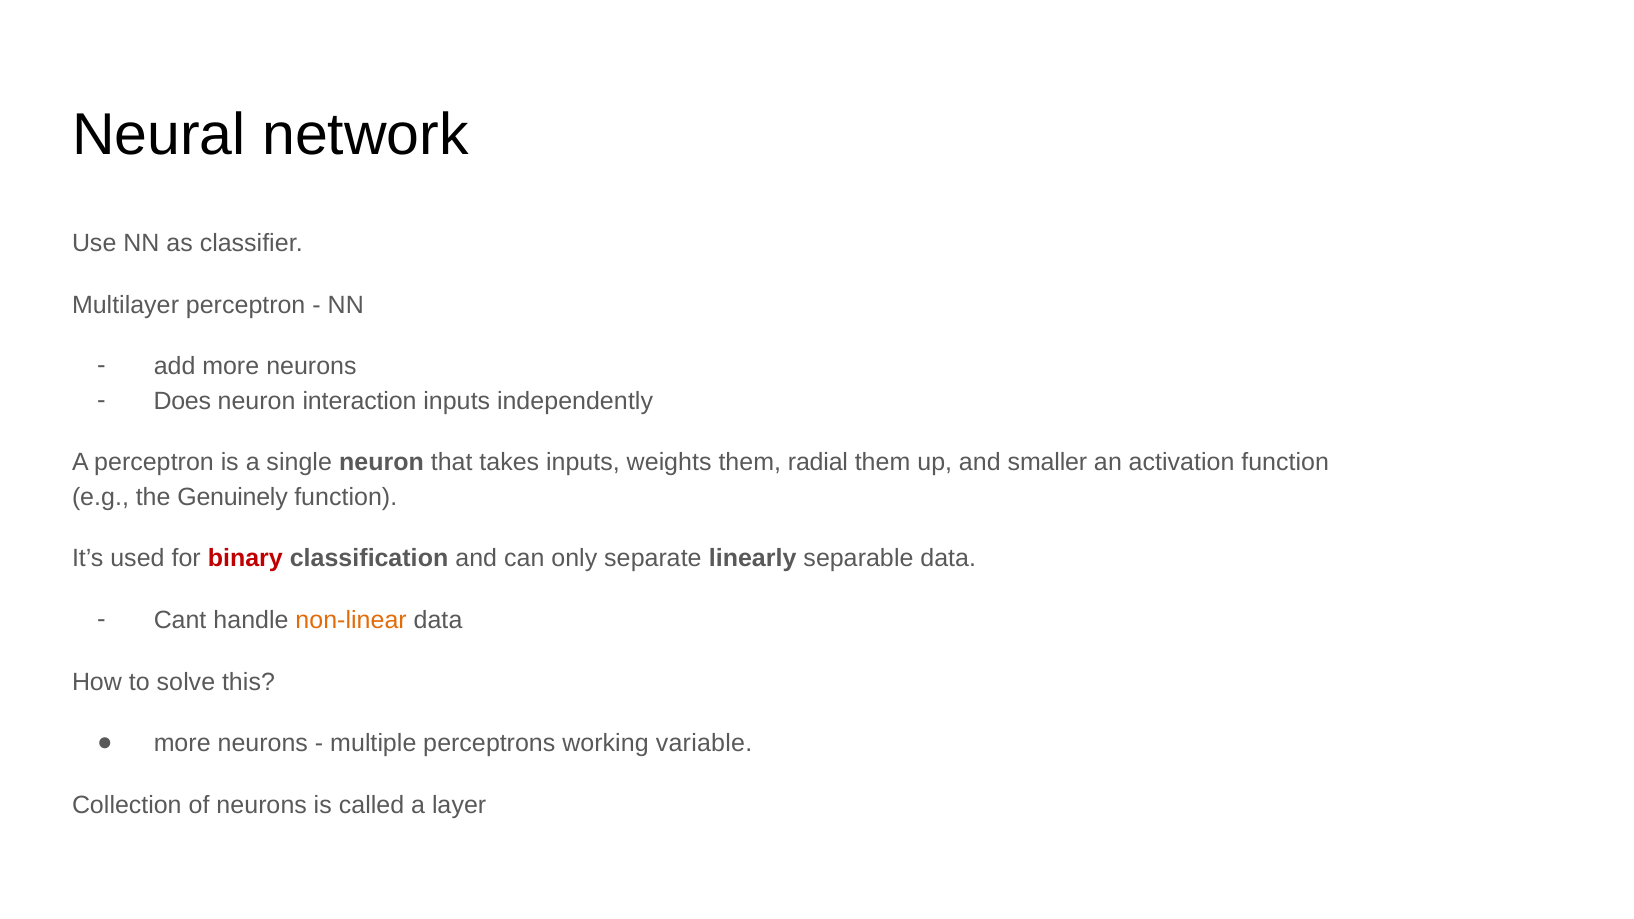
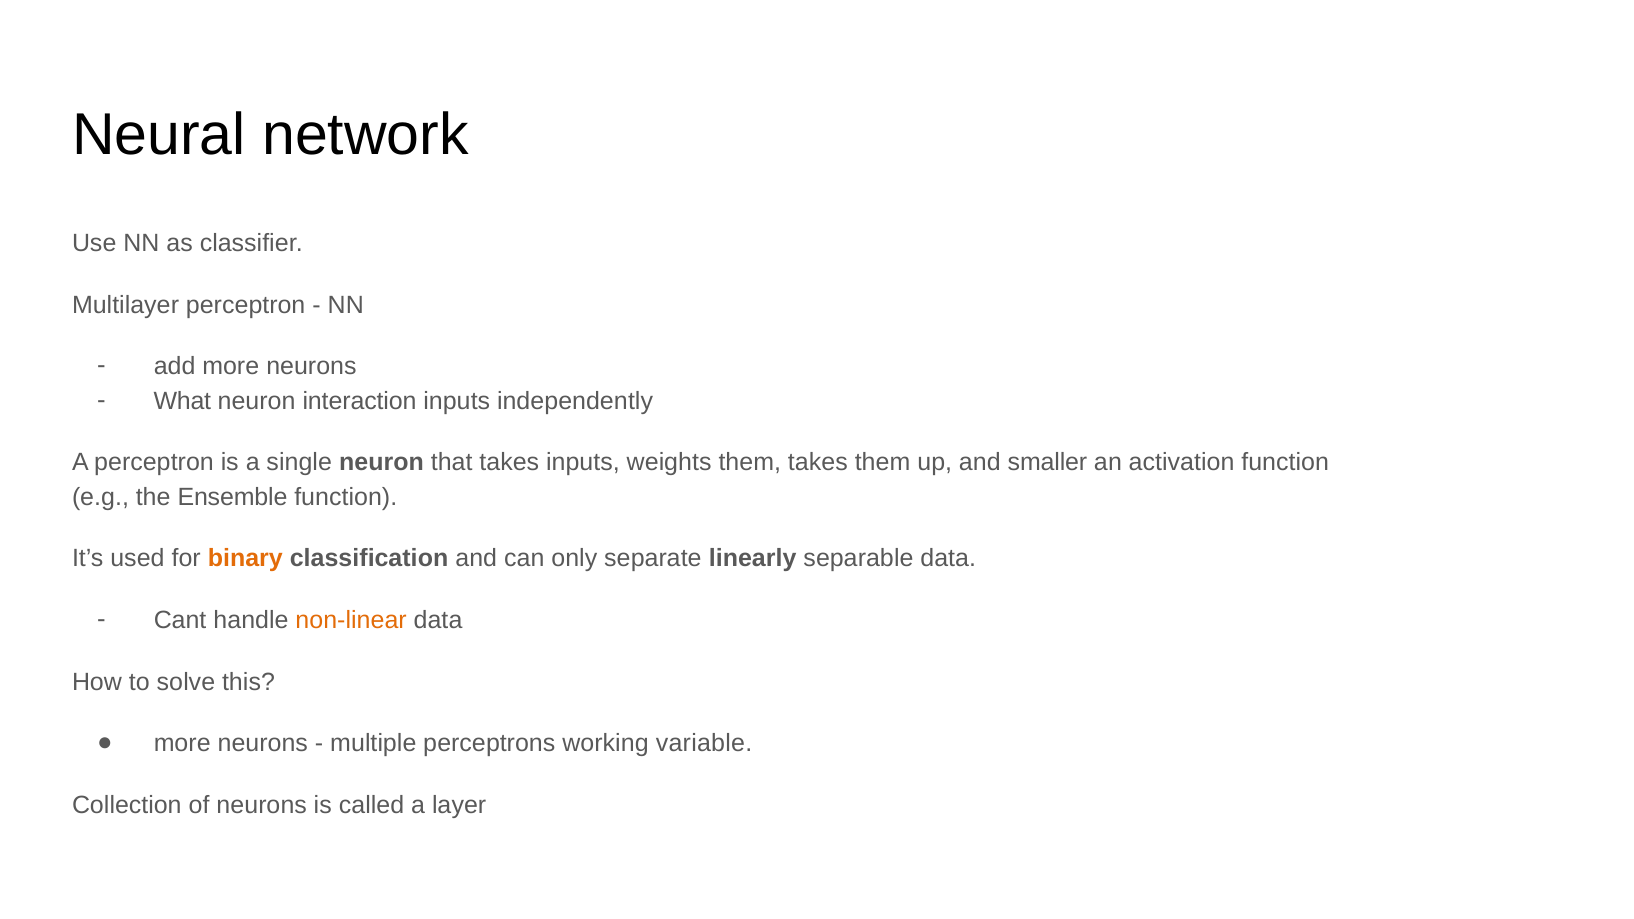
Does: Does -> What
them radial: radial -> takes
Genuinely: Genuinely -> Ensemble
binary colour: red -> orange
